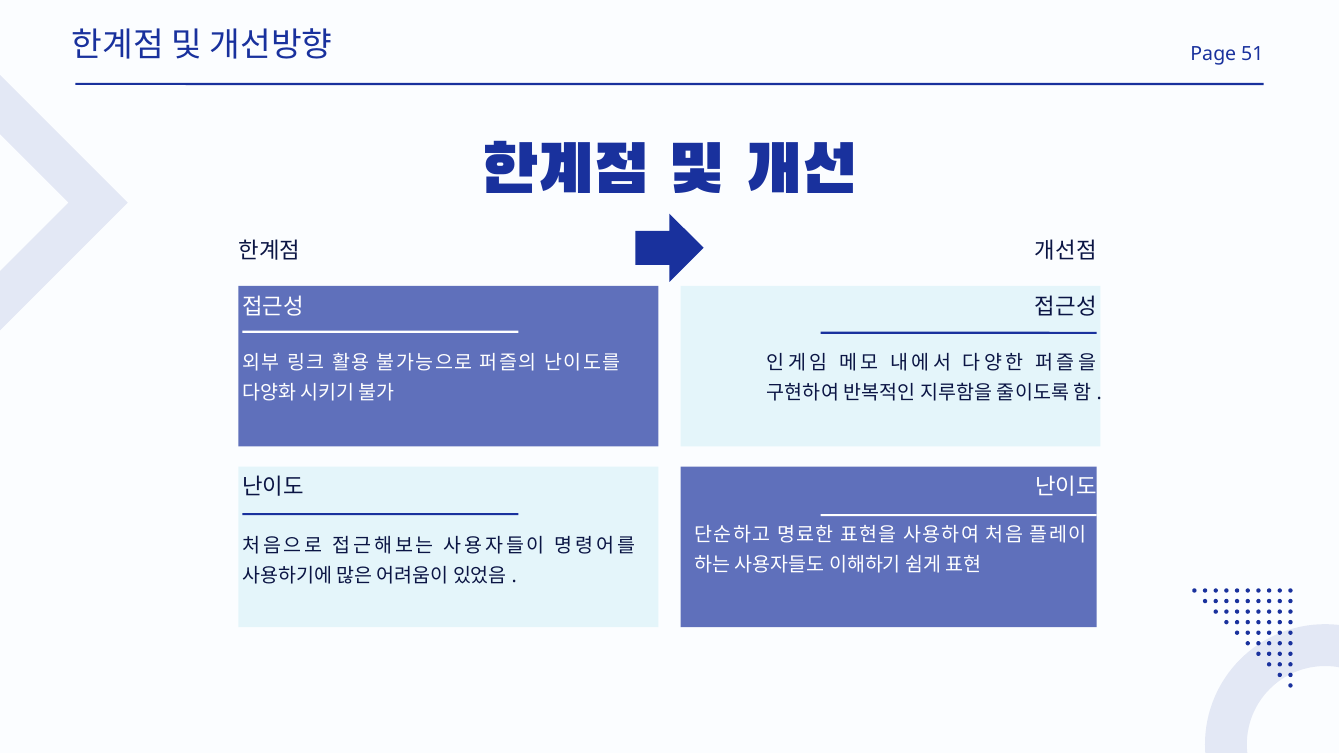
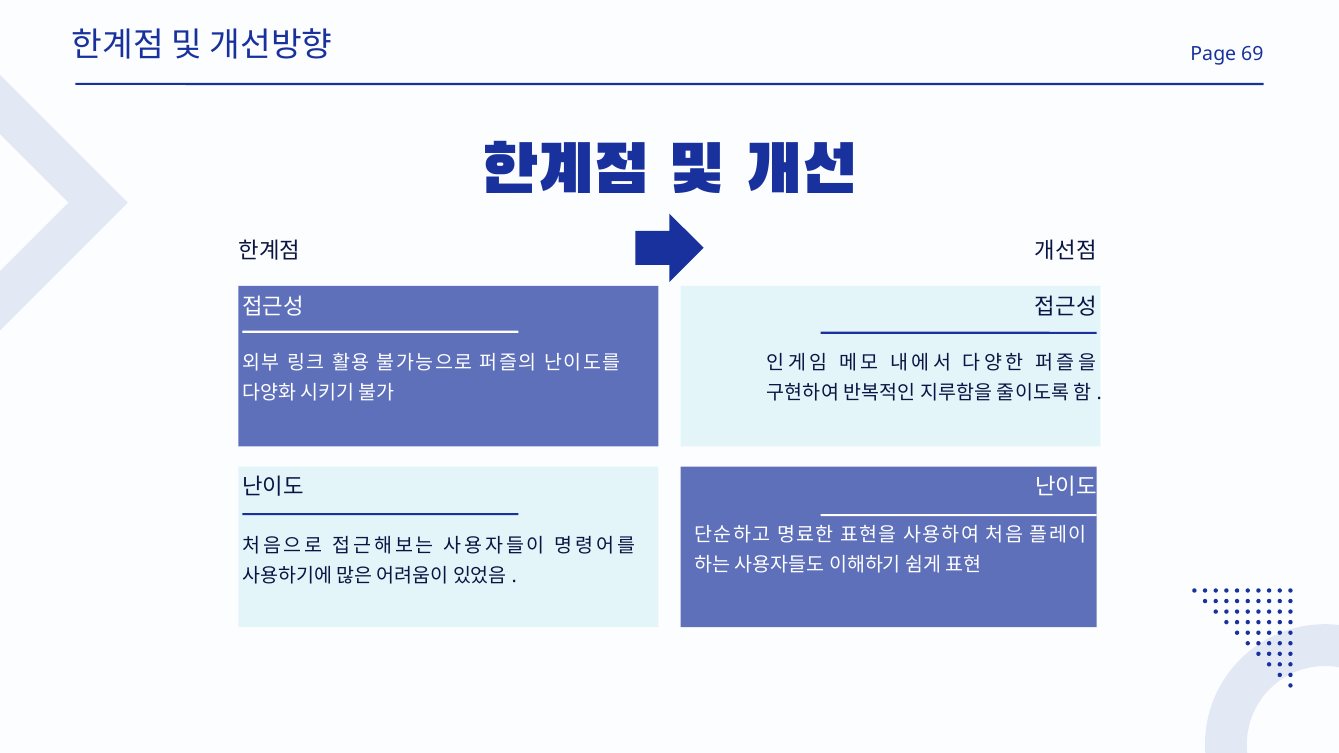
51: 51 -> 69
